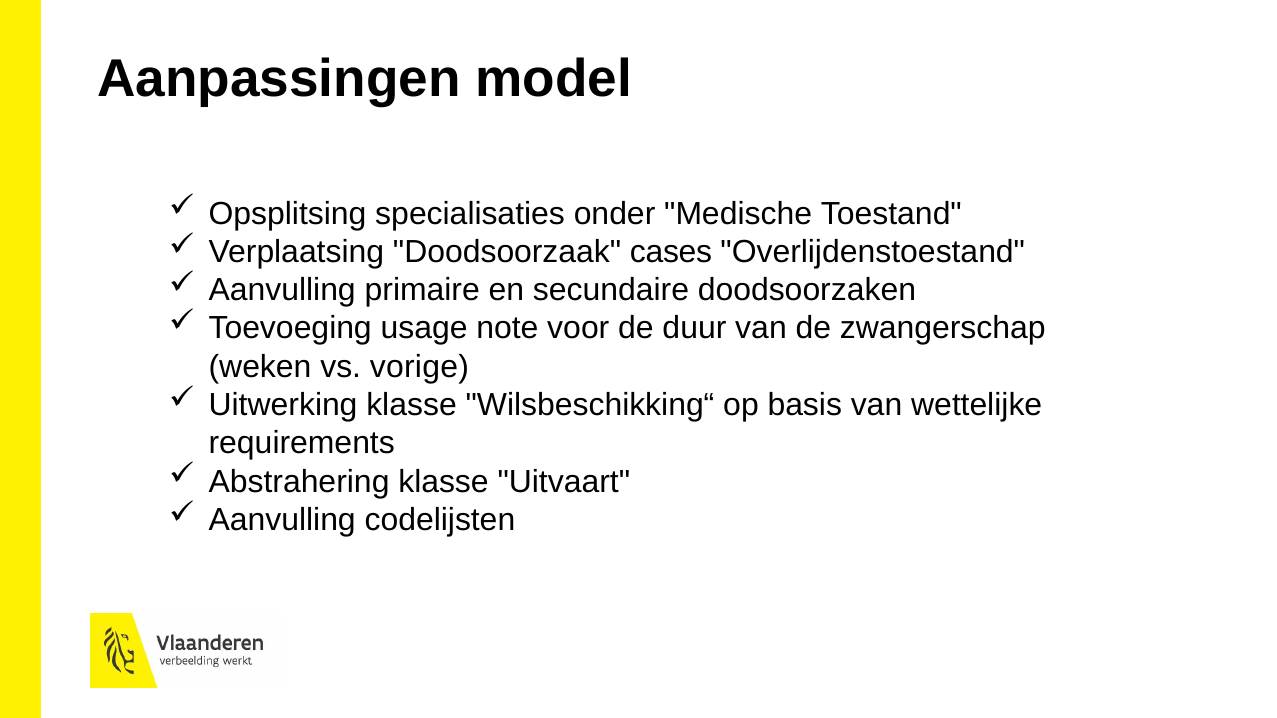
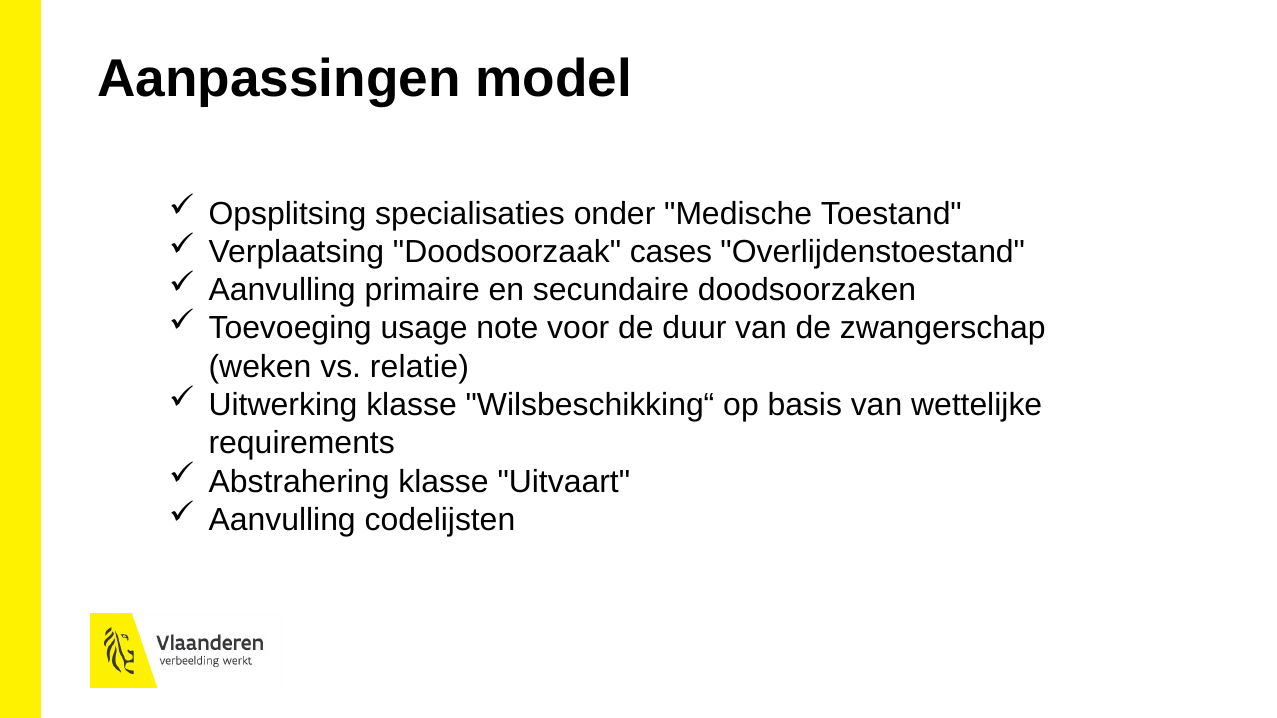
vorige: vorige -> relatie
